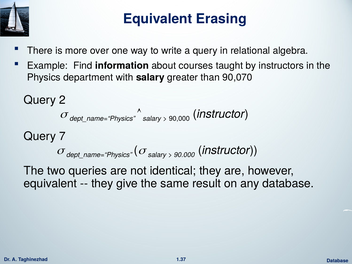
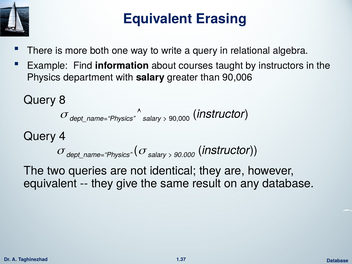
over: over -> both
90,070: 90,070 -> 90,006
2: 2 -> 8
7: 7 -> 4
